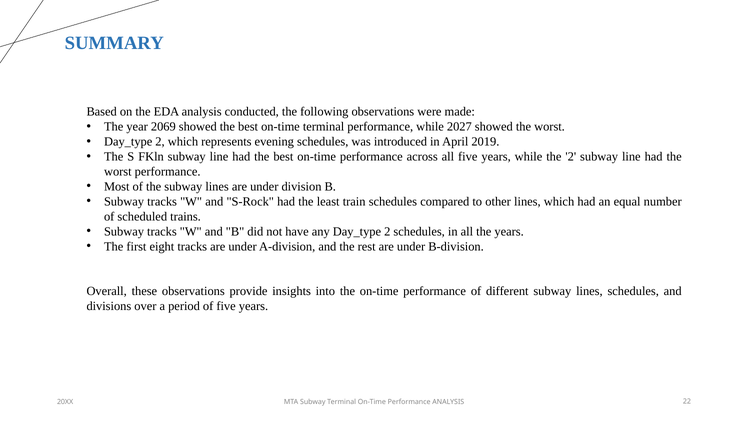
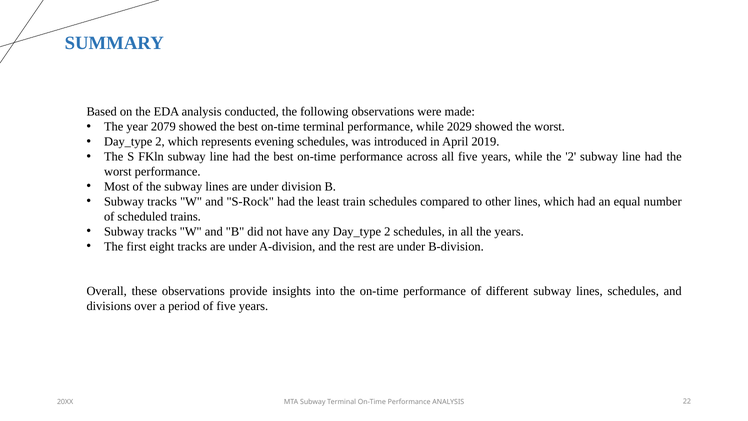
2069: 2069 -> 2079
2027: 2027 -> 2029
